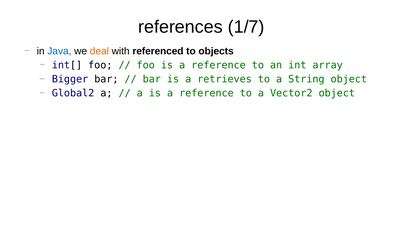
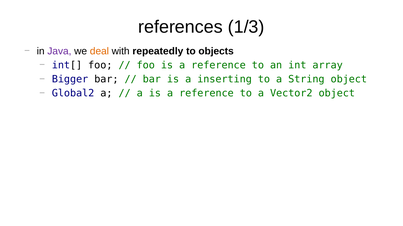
1/7: 1/7 -> 1/3
Java colour: blue -> purple
referenced: referenced -> repeatedly
retrieves: retrieves -> inserting
